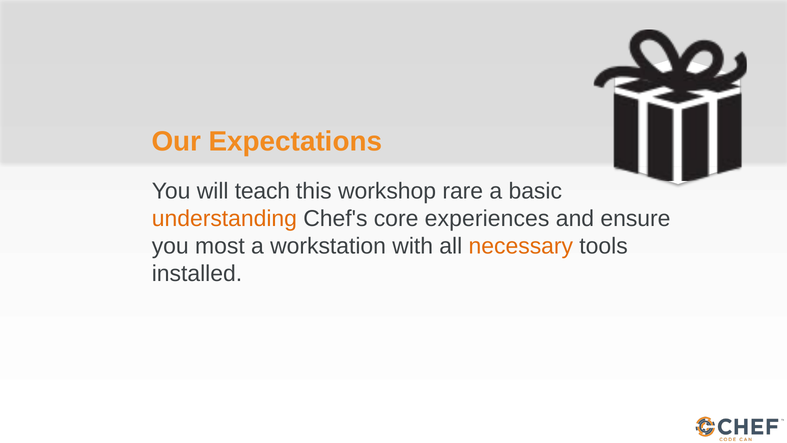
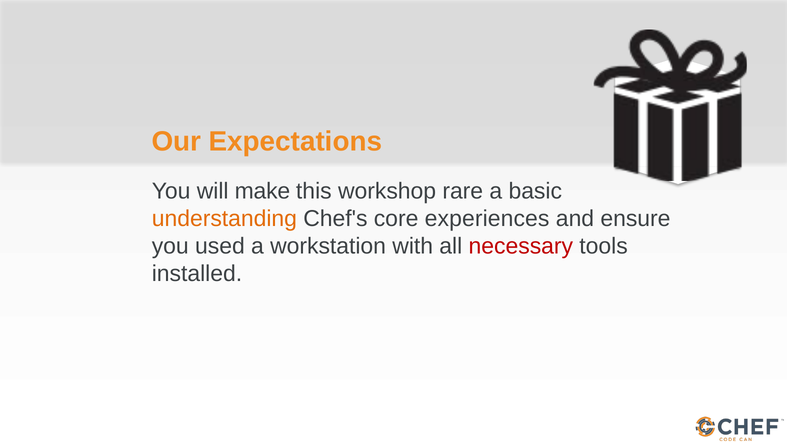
teach: teach -> make
most: most -> used
necessary colour: orange -> red
